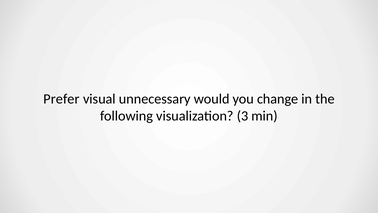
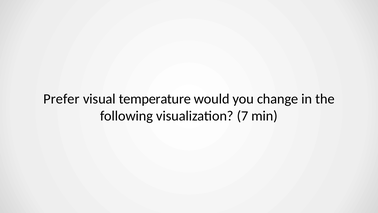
unnecessary: unnecessary -> temperature
3: 3 -> 7
